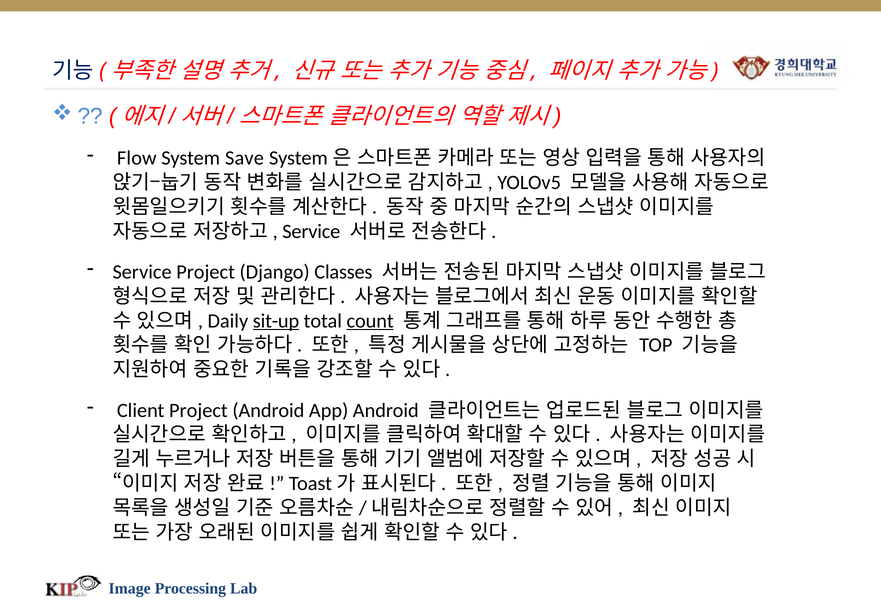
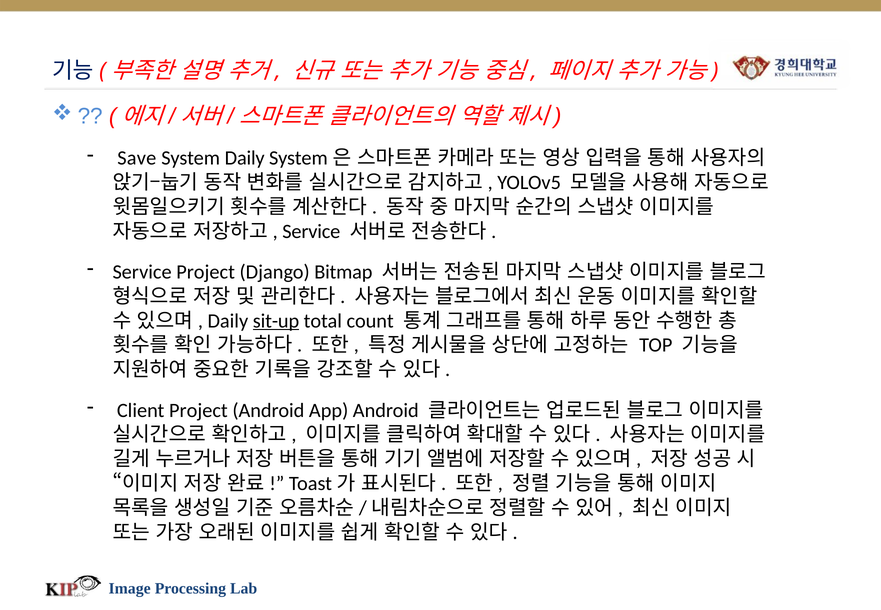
Flow: Flow -> Save
System Save: Save -> Daily
Classes: Classes -> Bitmap
count underline: present -> none
